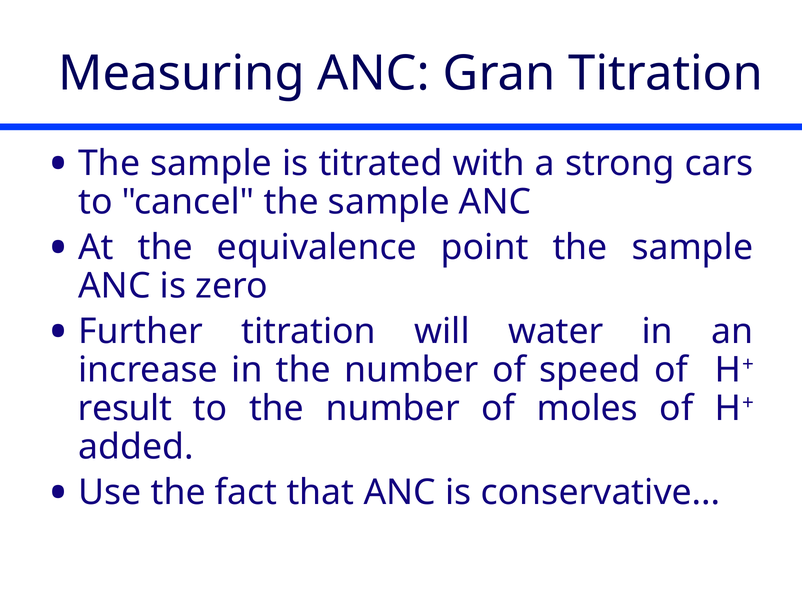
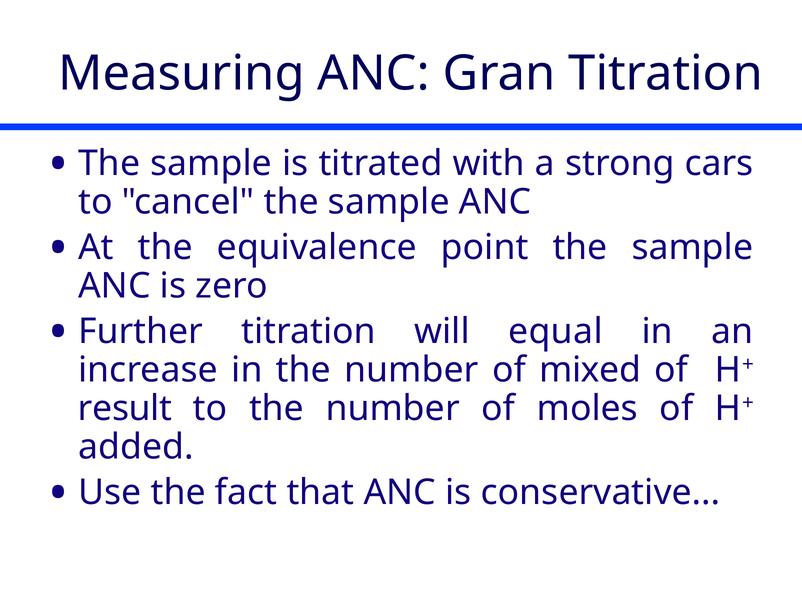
water: water -> equal
speed: speed -> mixed
